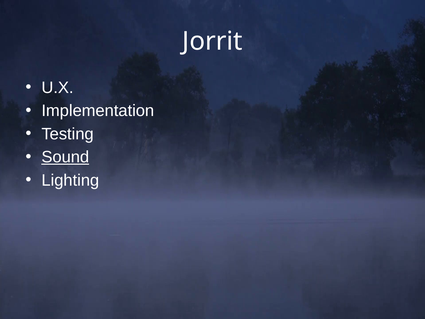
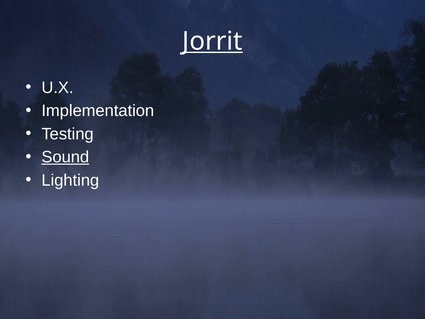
Jorrit underline: none -> present
